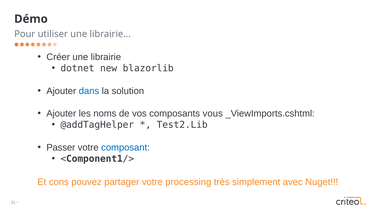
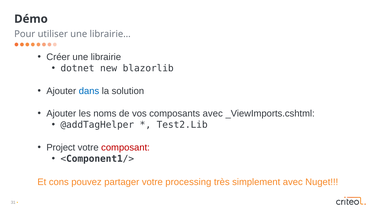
composants vous: vous -> avec
Passer: Passer -> Project
composant colour: blue -> red
